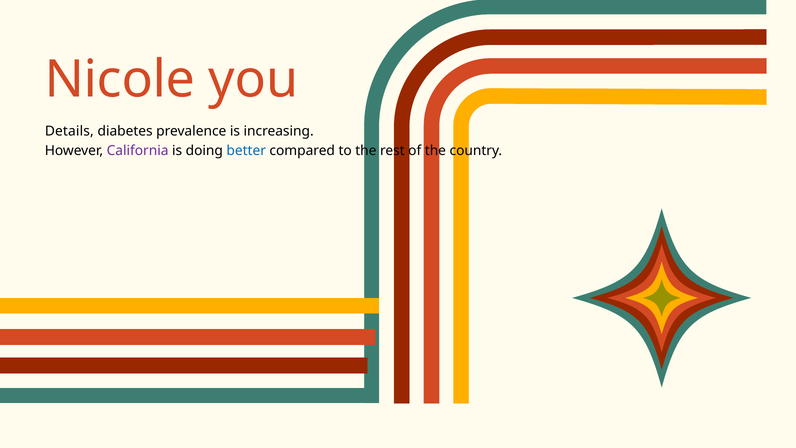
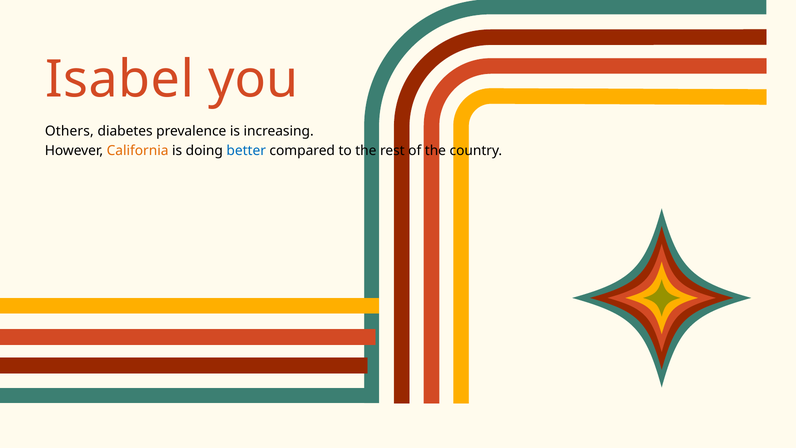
Nicole: Nicole -> Isabel
Details: Details -> Others
California colour: purple -> orange
